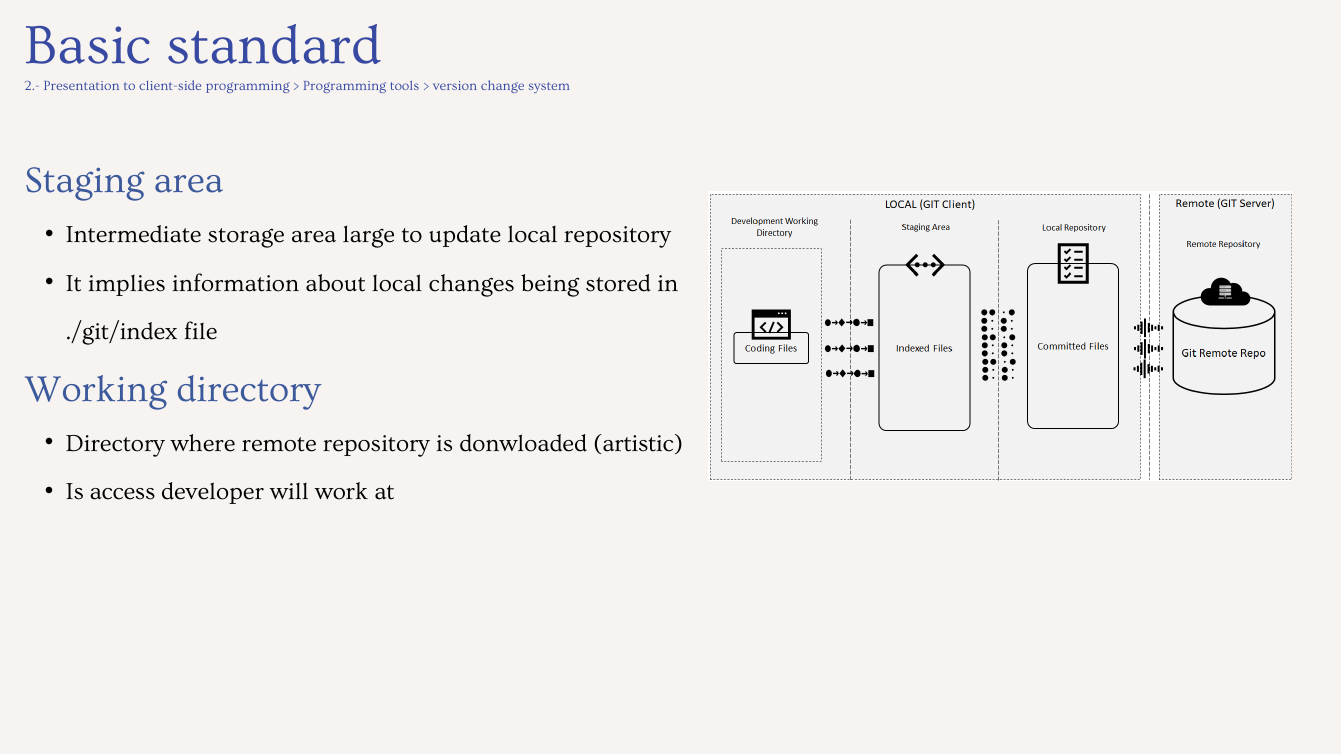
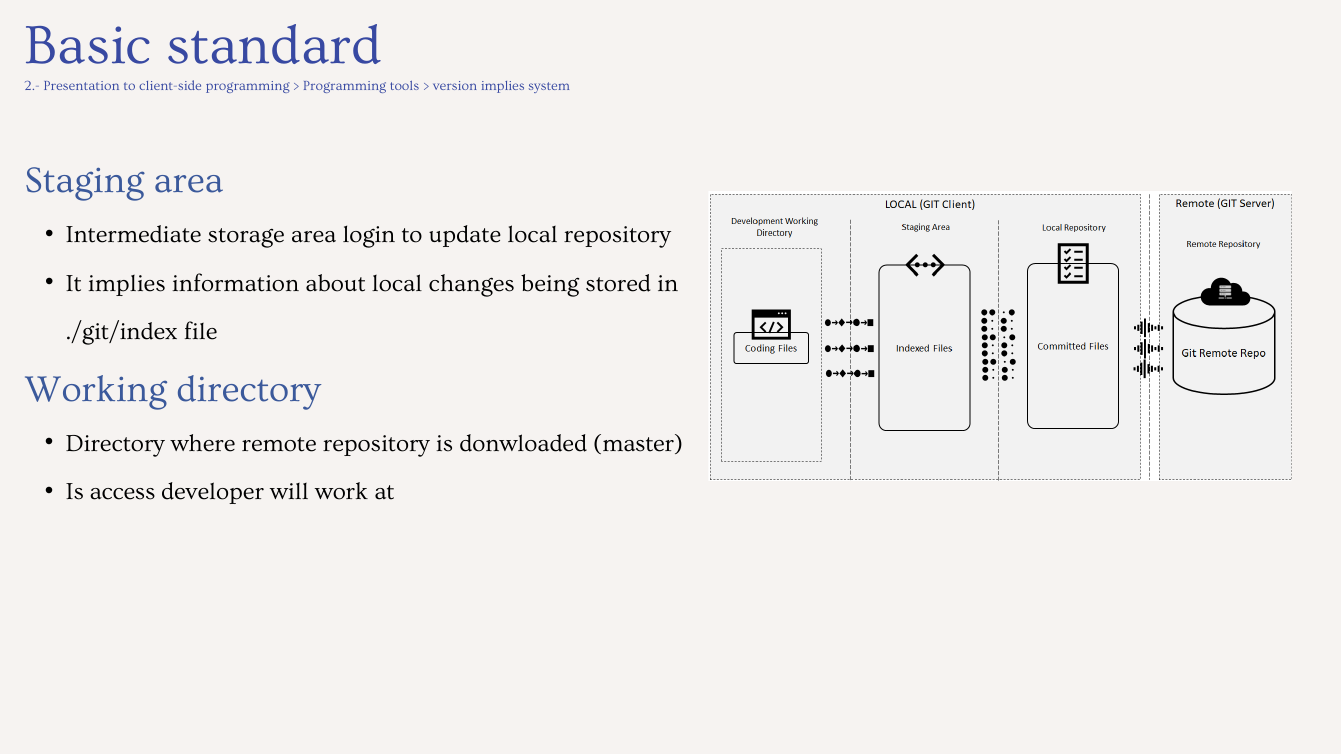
version change: change -> implies
large: large -> login
artistic: artistic -> master
